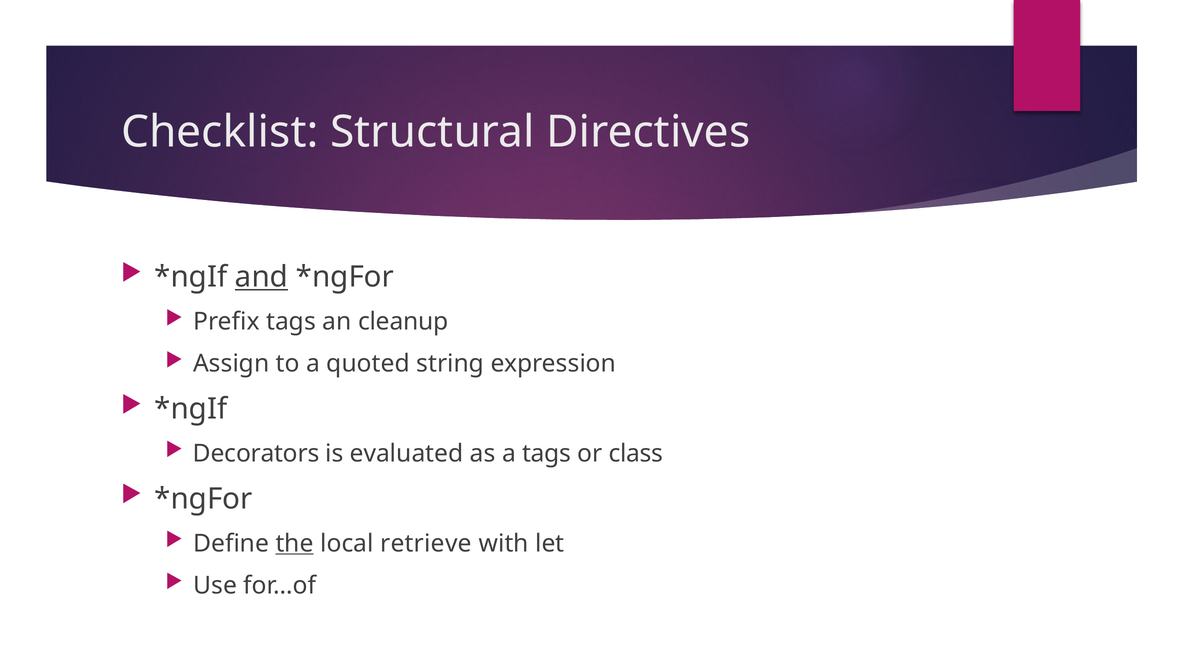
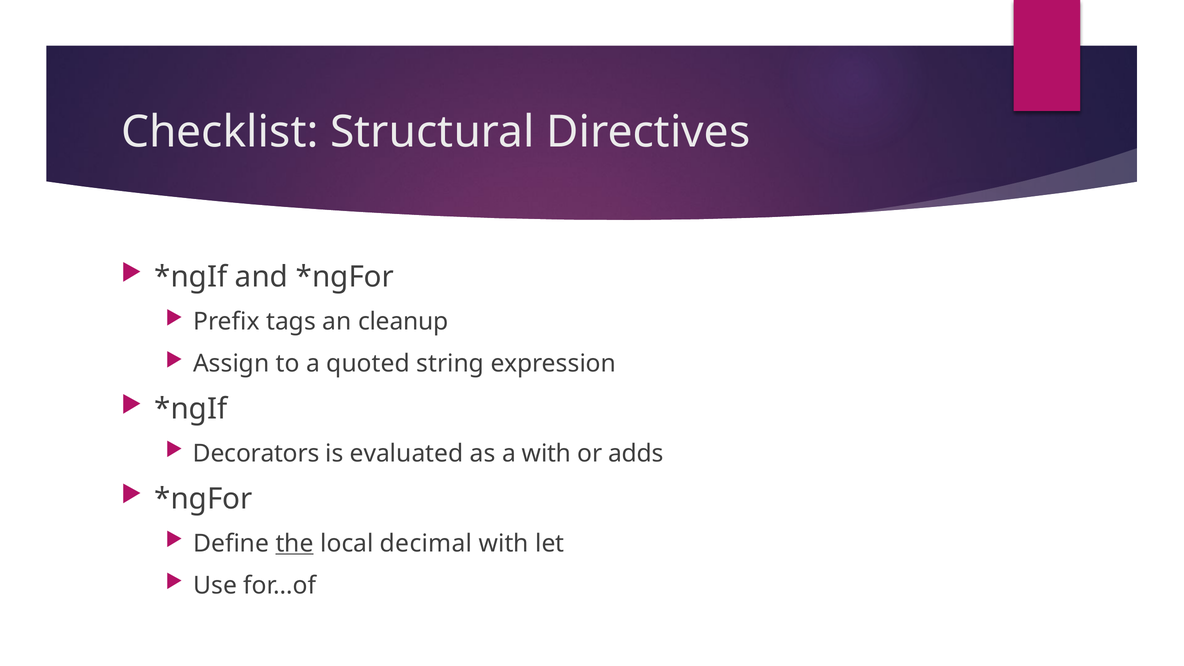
and underline: present -> none
a tags: tags -> with
class: class -> adds
retrieve: retrieve -> decimal
